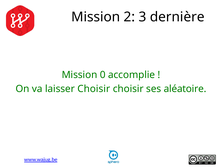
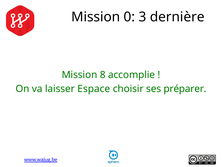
2: 2 -> 0
0: 0 -> 8
laisser Choisir: Choisir -> Espace
aléatoire: aléatoire -> préparer
